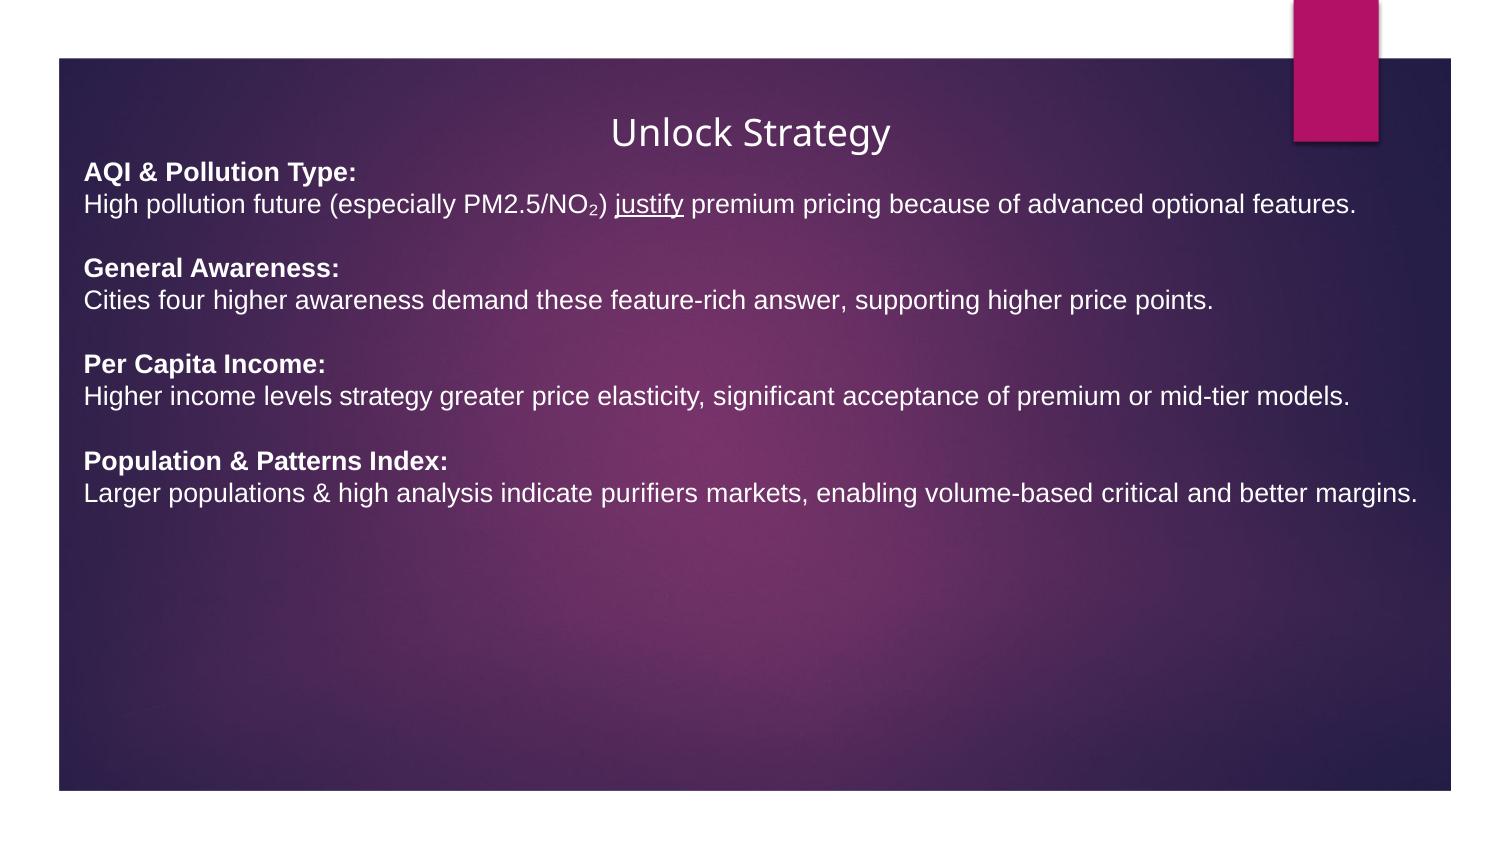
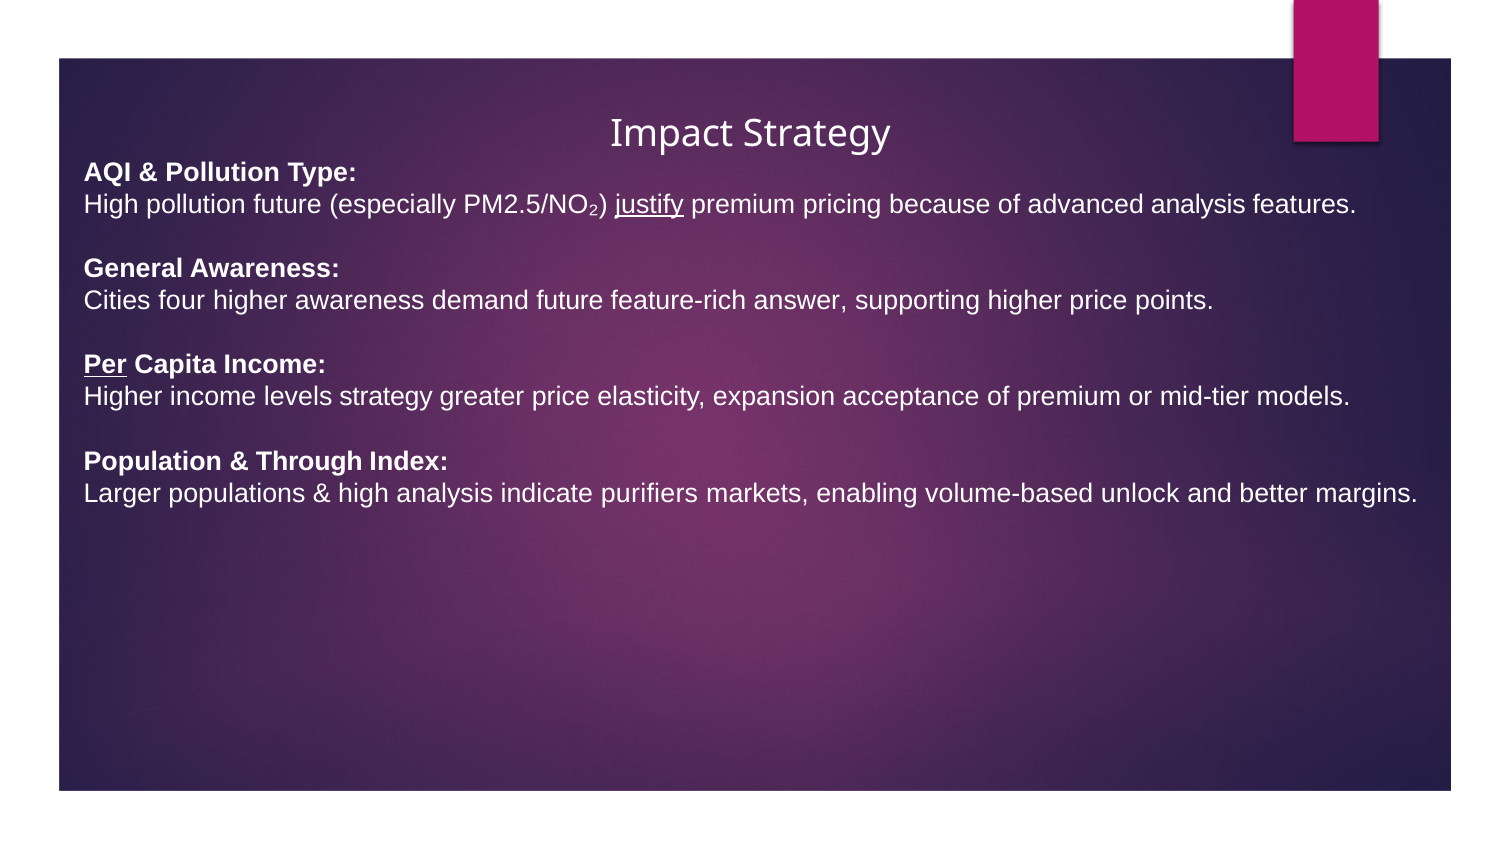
Unlock: Unlock -> Impact
advanced optional: optional -> analysis
demand these: these -> future
Per underline: none -> present
significant: significant -> expansion
Patterns: Patterns -> Through
critical: critical -> unlock
